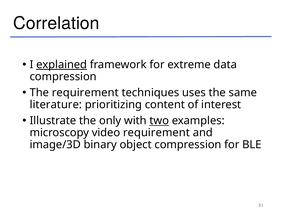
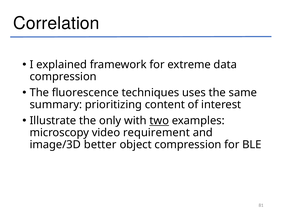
explained underline: present -> none
The requirement: requirement -> fluorescence
literature: literature -> summary
binary: binary -> better
